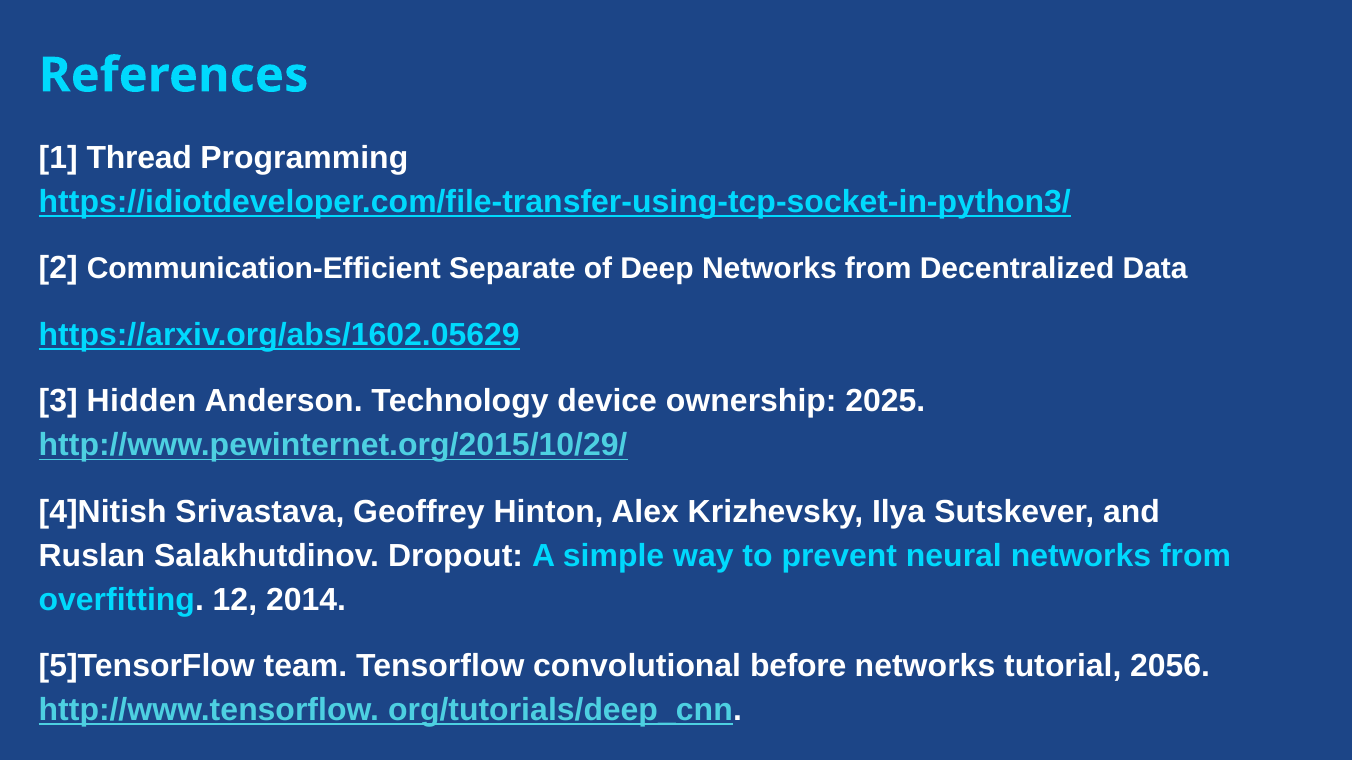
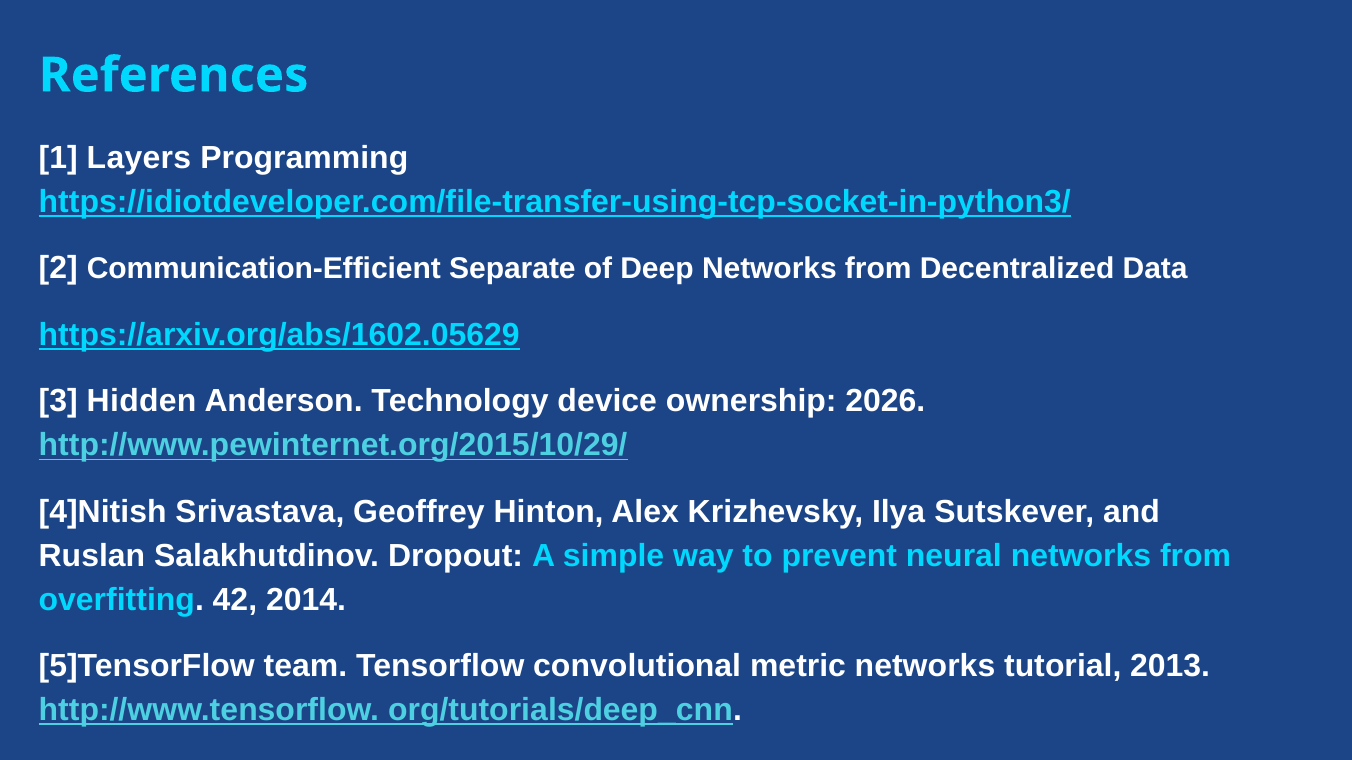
Thread: Thread -> Layers
2025: 2025 -> 2026
12: 12 -> 42
before: before -> metric
2056: 2056 -> 2013
